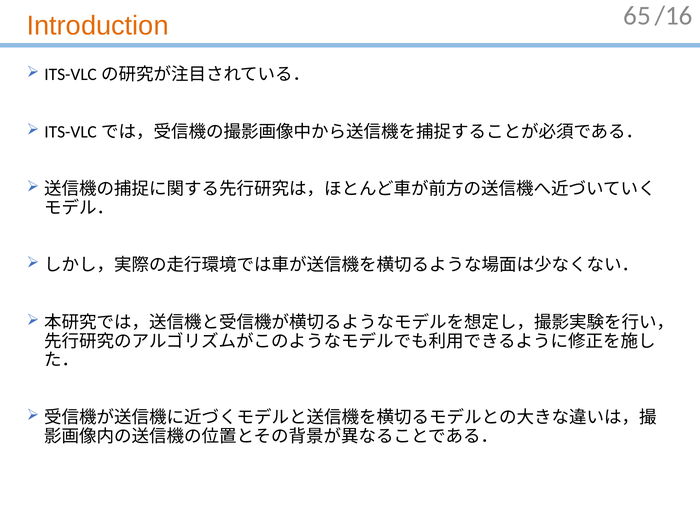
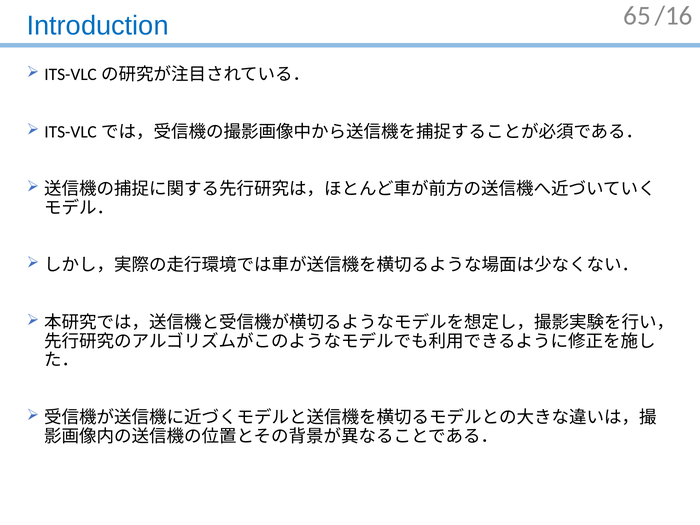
Introduction colour: orange -> blue
